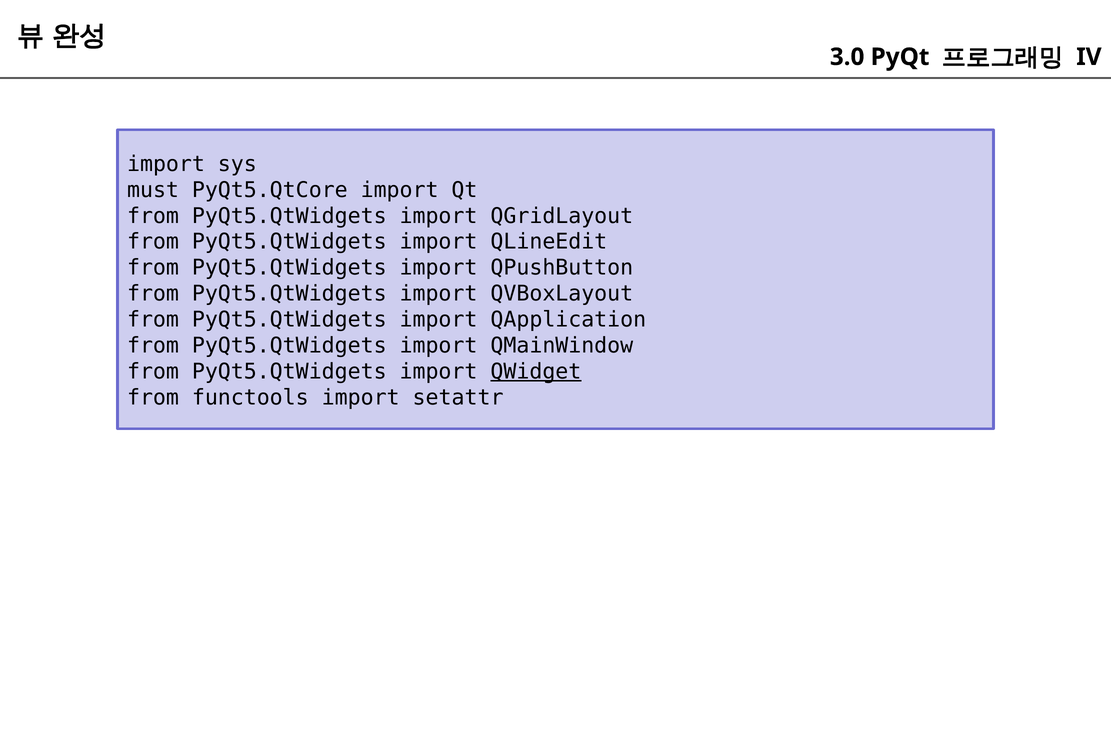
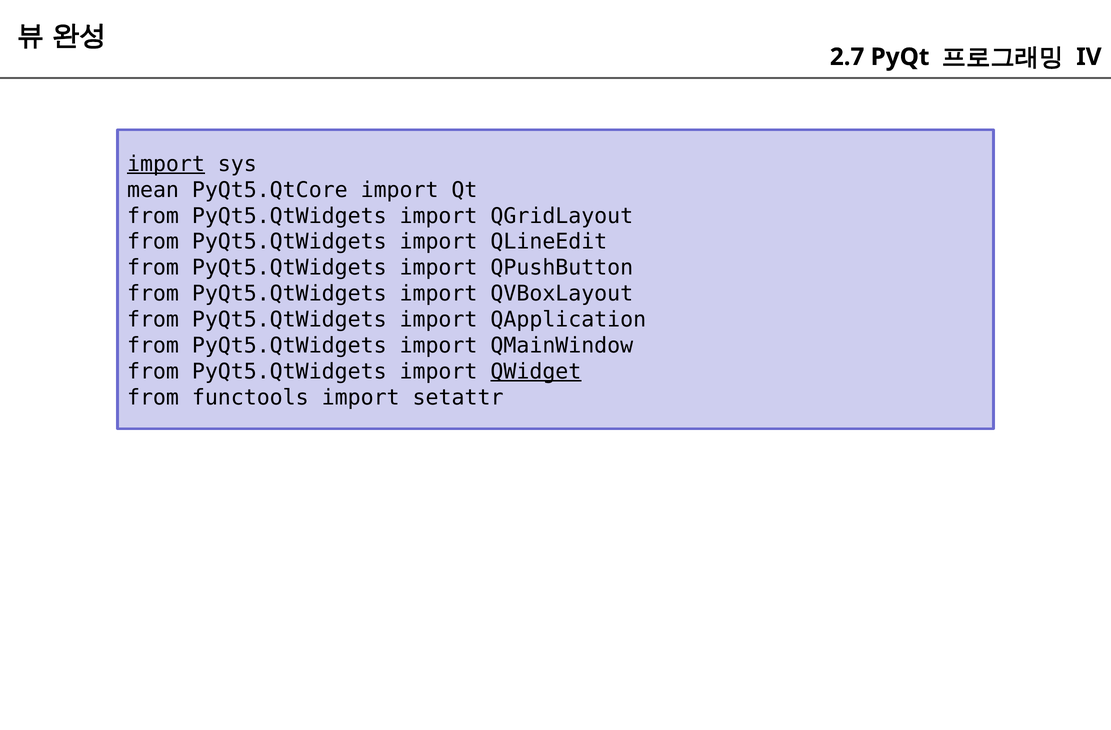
3.0: 3.0 -> 2.7
import at (166, 164) underline: none -> present
must: must -> mean
